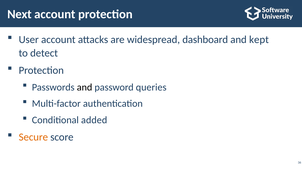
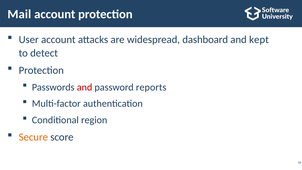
Next: Next -> Mail
and at (85, 87) colour: black -> red
queries: queries -> reports
added: added -> region
